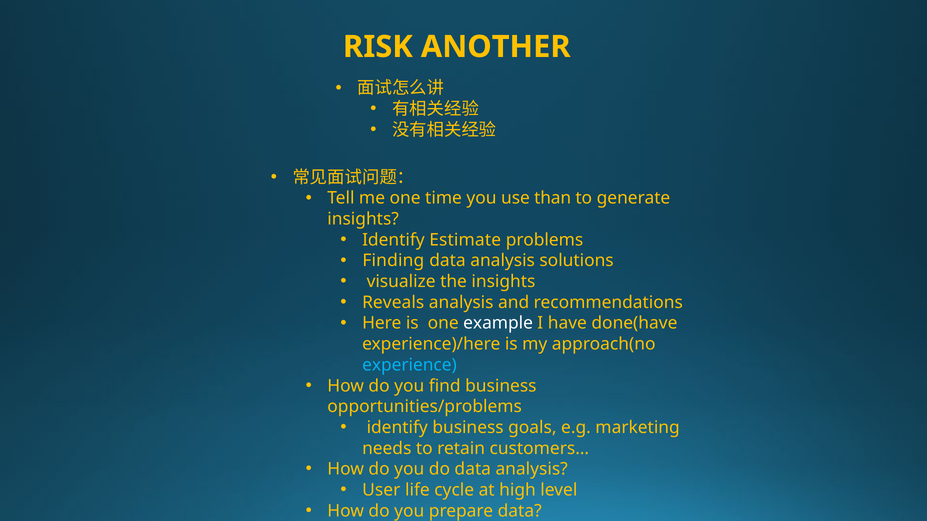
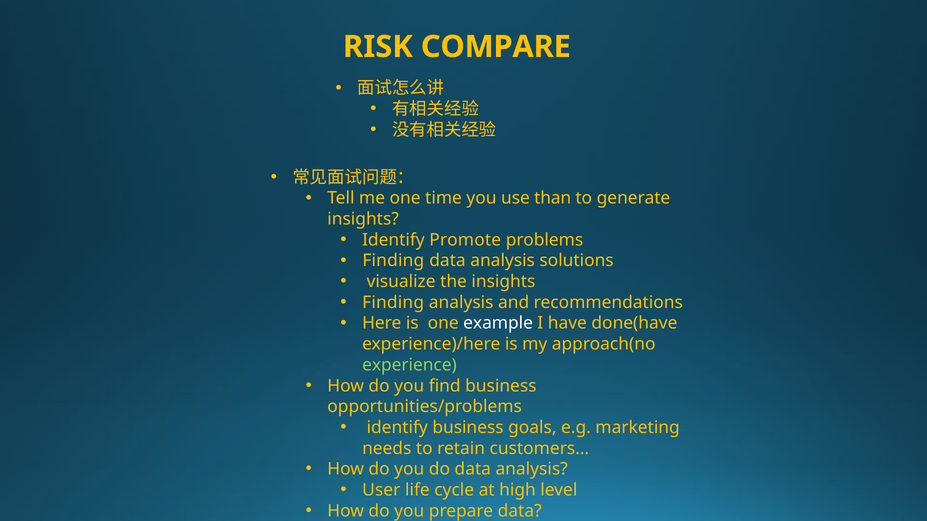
ANOTHER: ANOTHER -> COMPARE
Estimate: Estimate -> Promote
Reveals at (393, 303): Reveals -> Finding
experience colour: light blue -> light green
